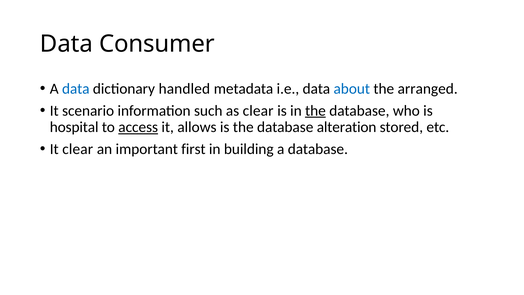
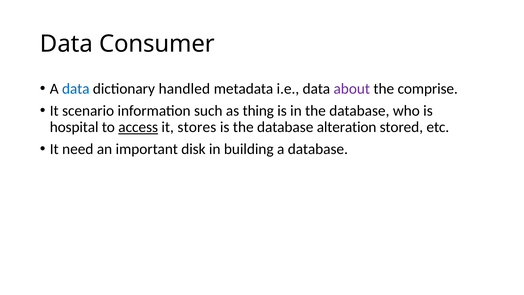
about colour: blue -> purple
arranged: arranged -> comprise
as clear: clear -> thing
the at (315, 111) underline: present -> none
allows: allows -> stores
It clear: clear -> need
first: first -> disk
